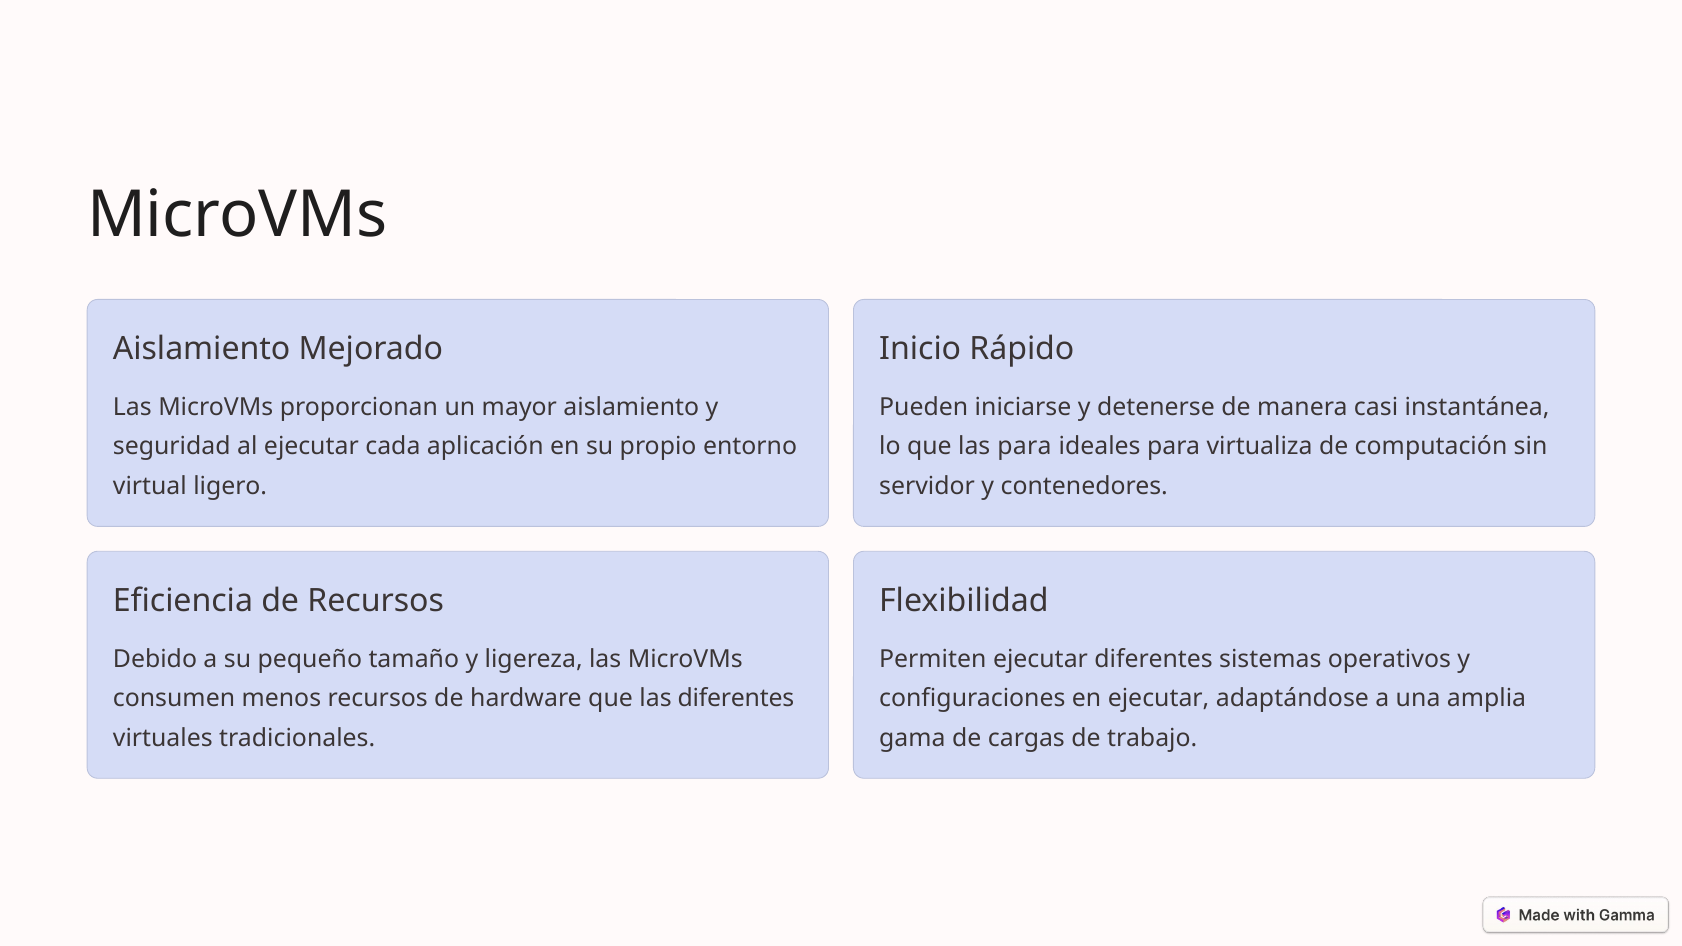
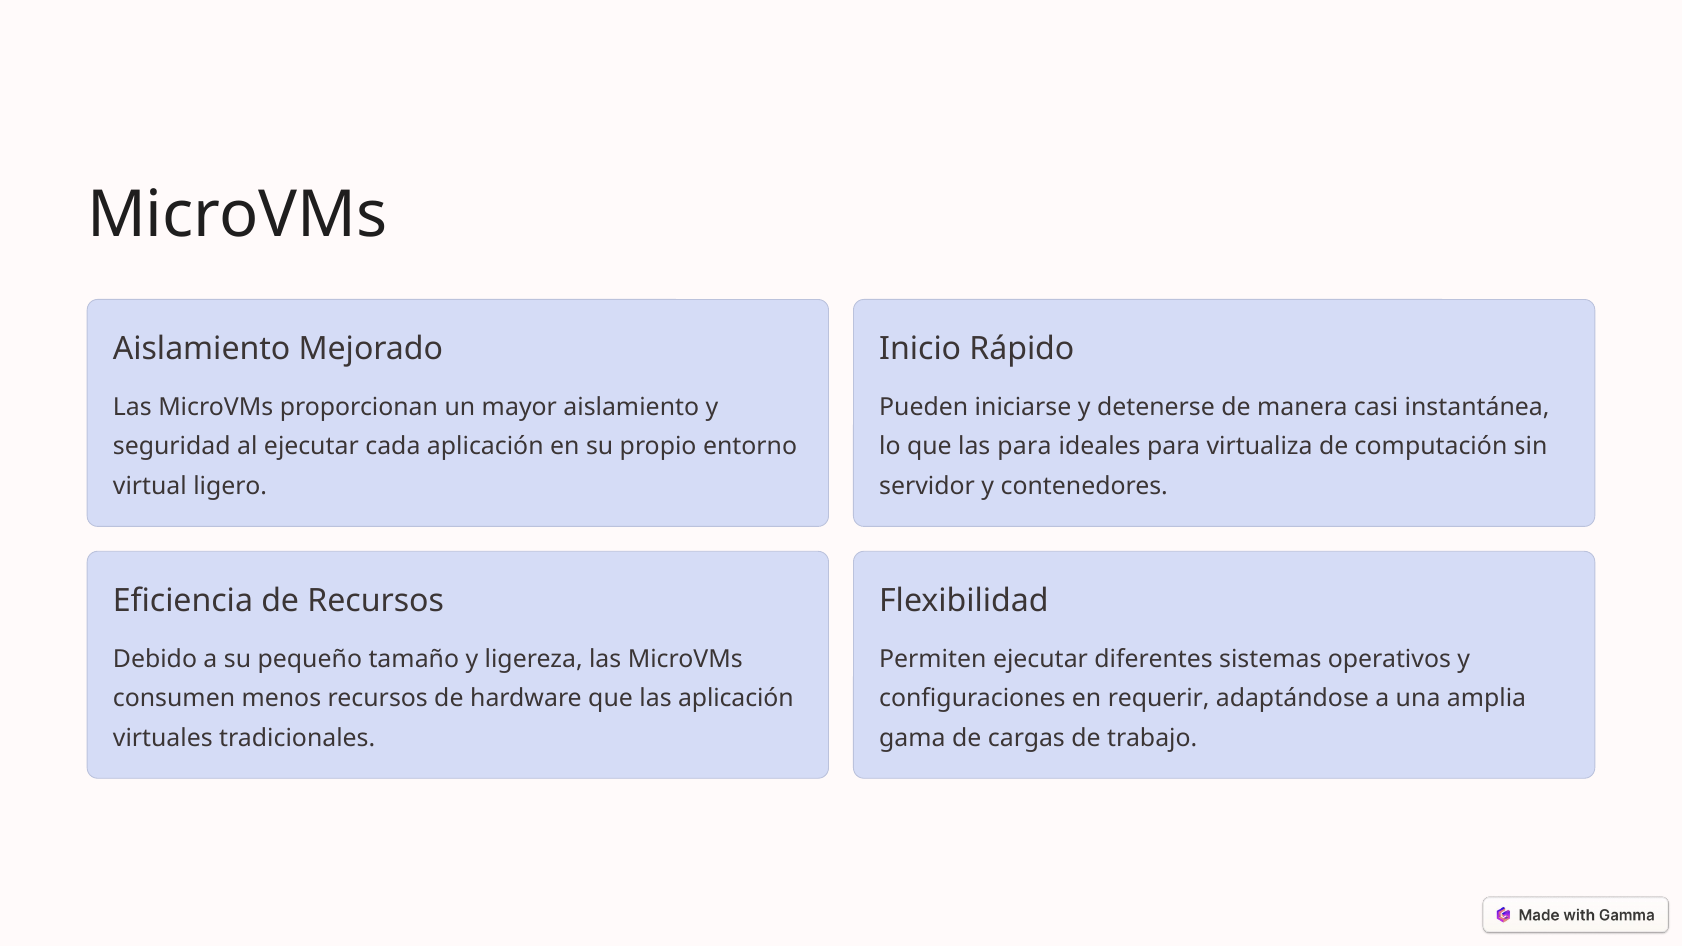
las diferentes: diferentes -> aplicación
en ejecutar: ejecutar -> requerir
